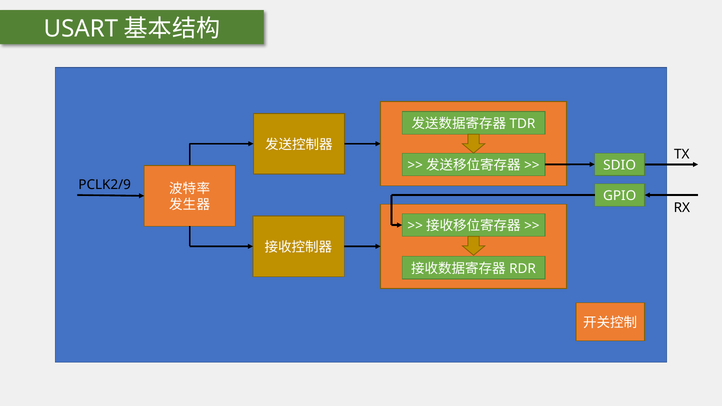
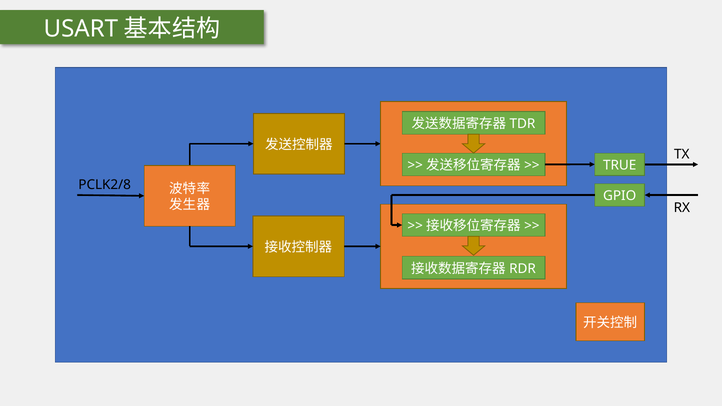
SDIO: SDIO -> TRUE
PCLK2/9: PCLK2/9 -> PCLK2/8
